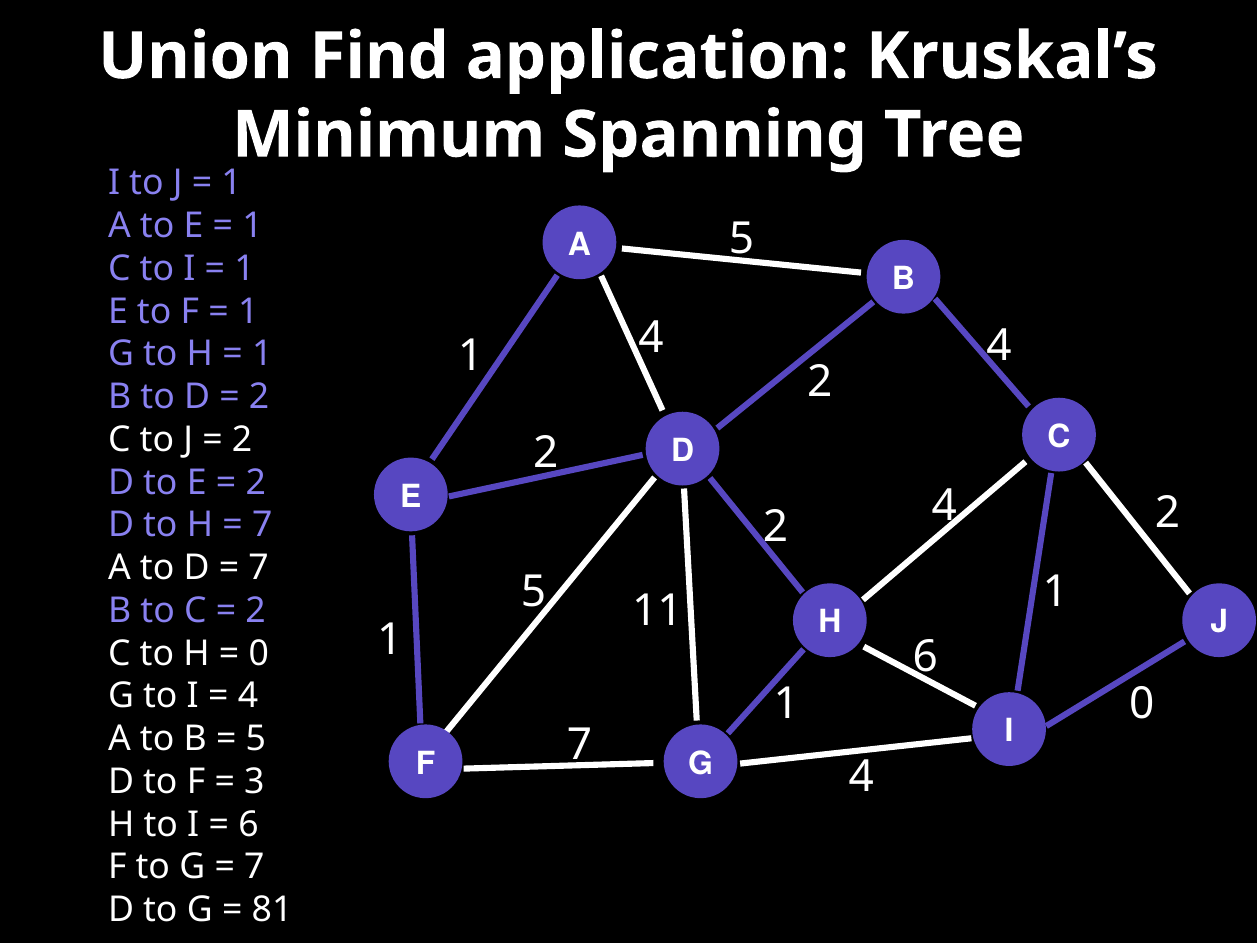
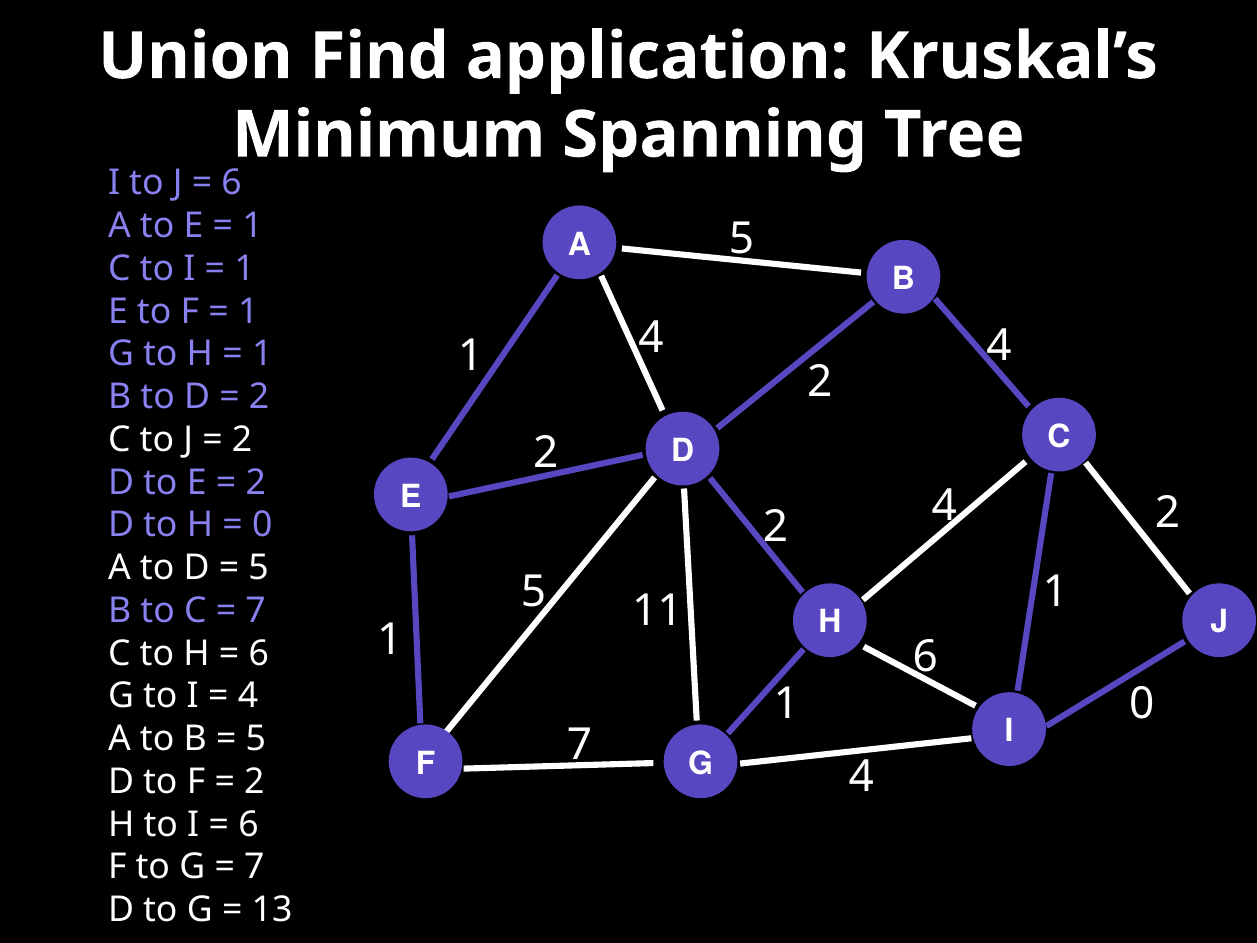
1 at (232, 183): 1 -> 6
7 at (262, 525): 7 -> 0
7 at (259, 568): 7 -> 5
2 at (256, 610): 2 -> 7
0 at (259, 653): 0 -> 6
3 at (254, 781): 3 -> 2
81: 81 -> 13
